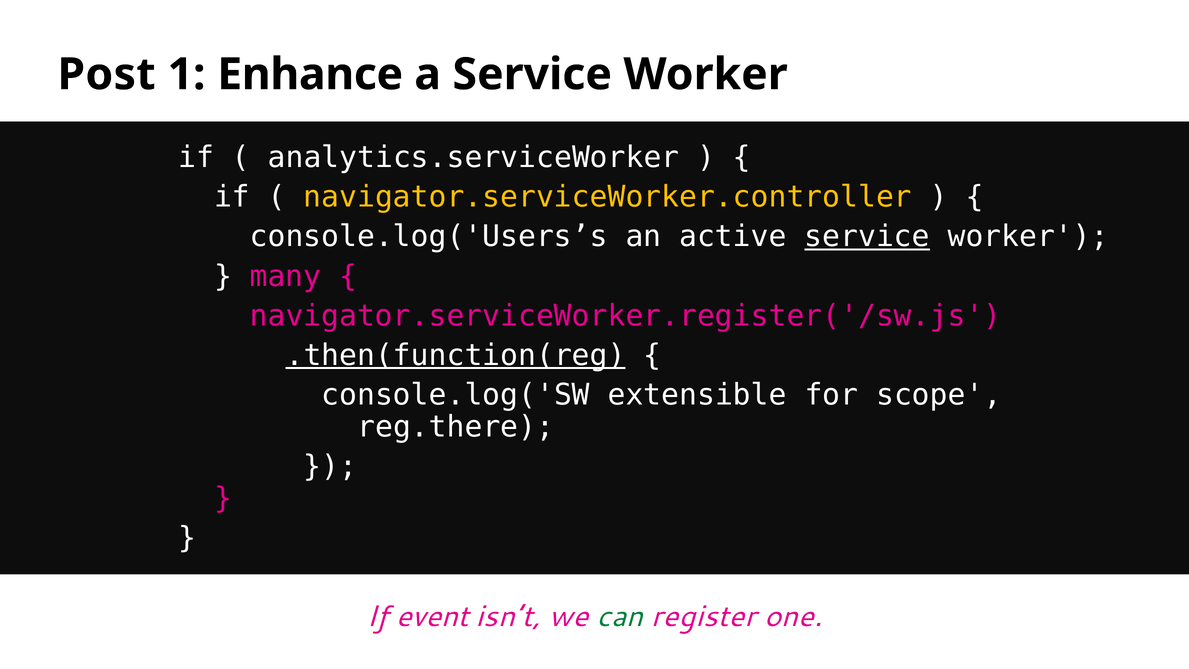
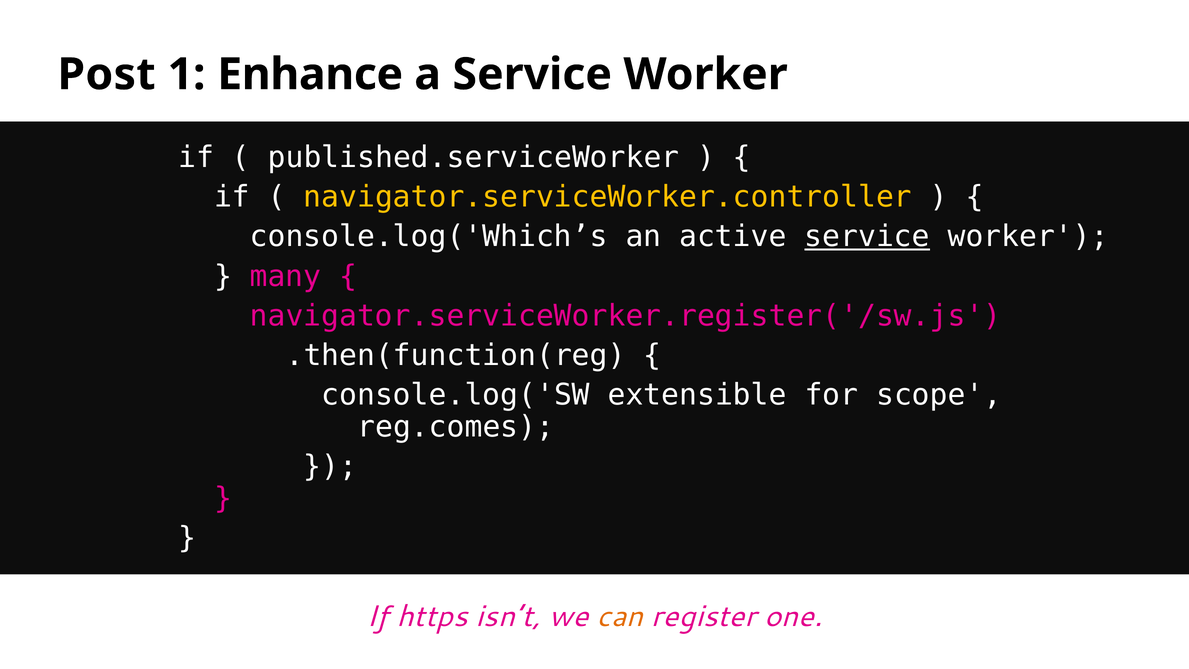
analytics.serviceWorker: analytics.serviceWorker -> published.serviceWorker
console.log('Users’s: console.log('Users’s -> console.log('Which’s
.then(function(reg underline: present -> none
reg.there: reg.there -> reg.comes
event: event -> https
can colour: green -> orange
